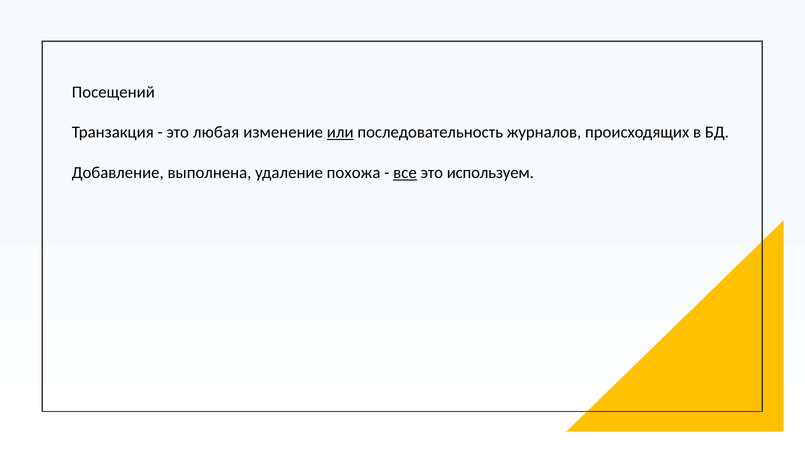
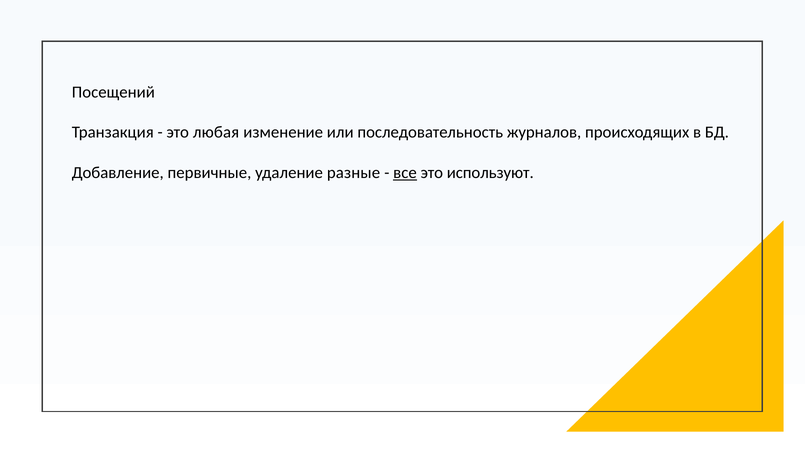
или underline: present -> none
выполнена: выполнена -> первичные
похожа: похожа -> разные
используем: используем -> используют
